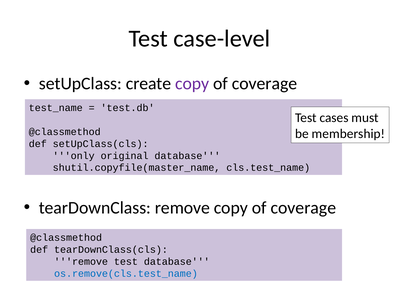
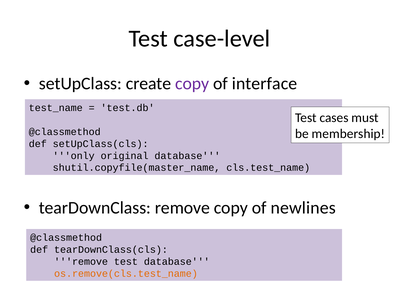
coverage at (265, 84): coverage -> interface
remove copy of coverage: coverage -> newlines
os.remove(cls.test_name colour: blue -> orange
